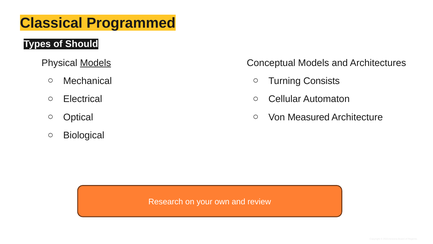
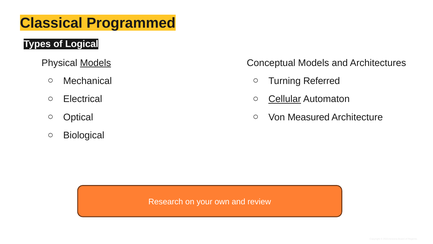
Should: Should -> Logical
Consists: Consists -> Referred
Cellular underline: none -> present
